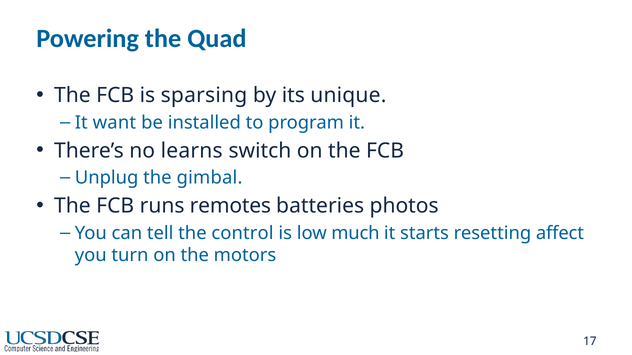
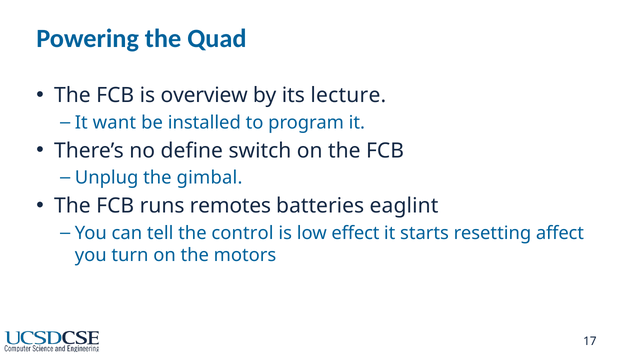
sparsing: sparsing -> overview
unique: unique -> lecture
learns: learns -> define
photos: photos -> eaglint
much: much -> effect
